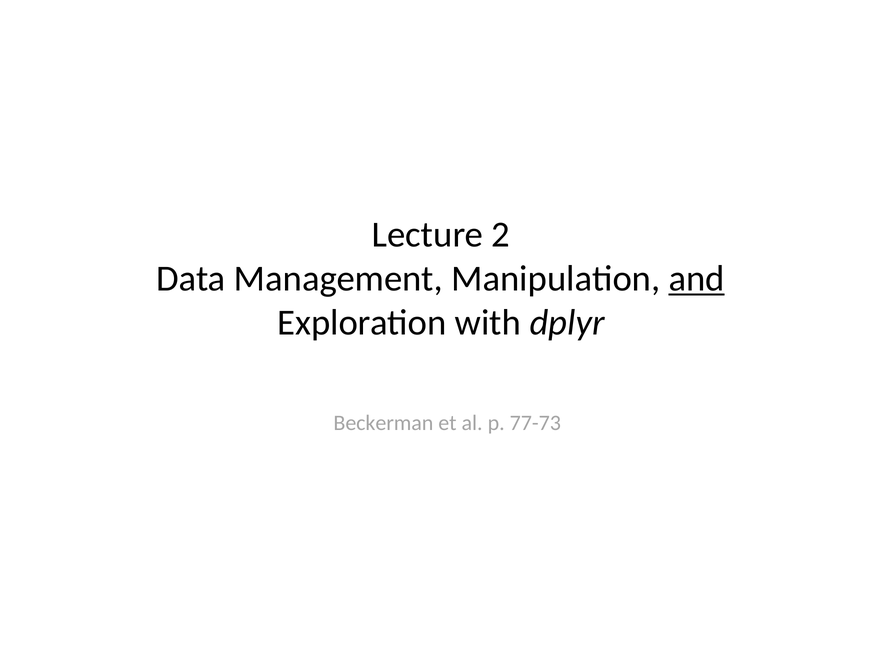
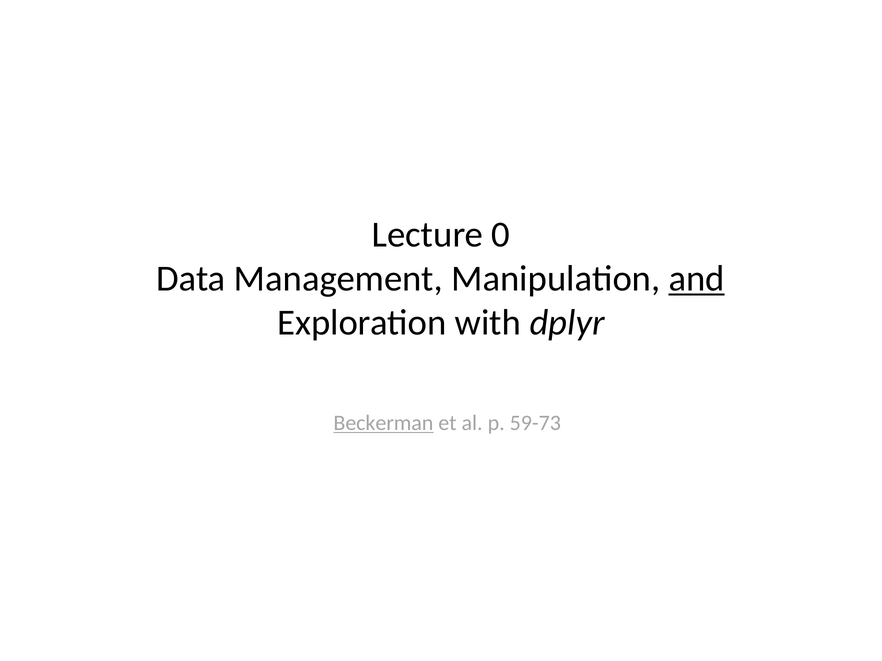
2: 2 -> 0
Beckerman underline: none -> present
77-73: 77-73 -> 59-73
